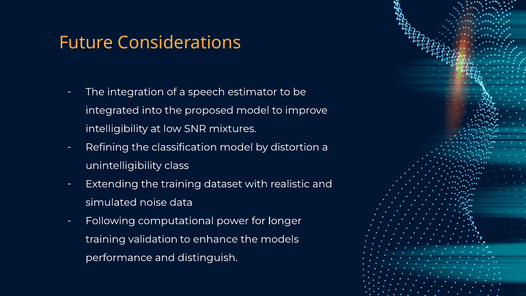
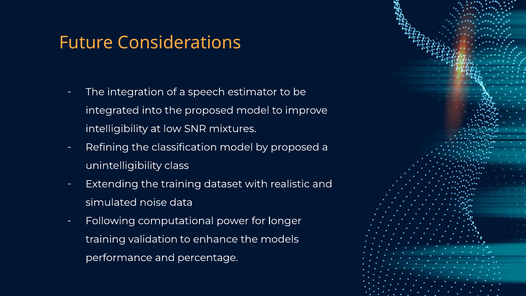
by distortion: distortion -> proposed
distinguish: distinguish -> percentage
